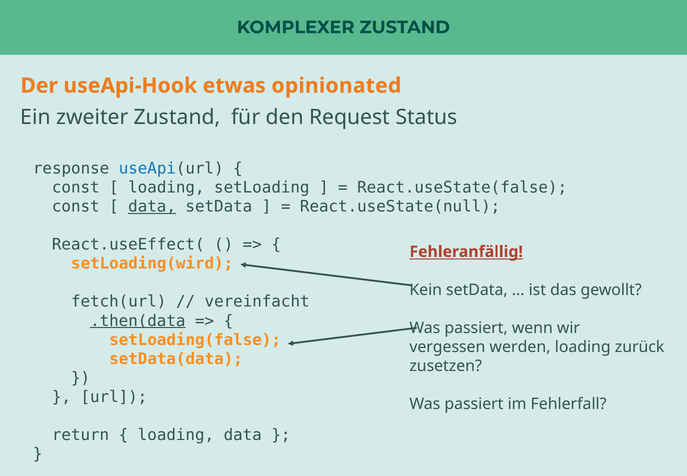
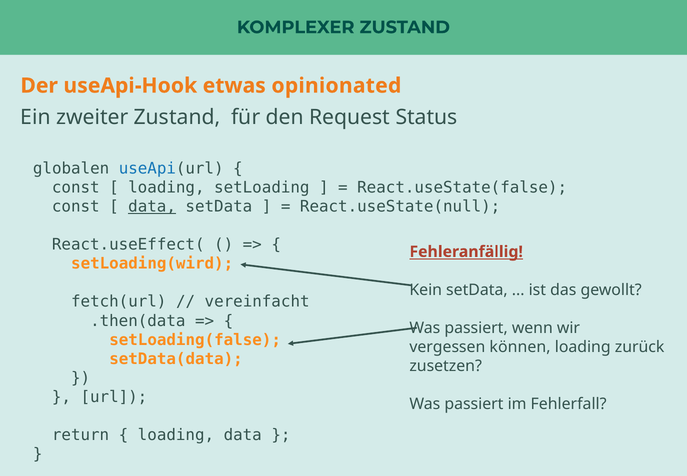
response: response -> globalen
.then(data underline: present -> none
werden: werden -> können
